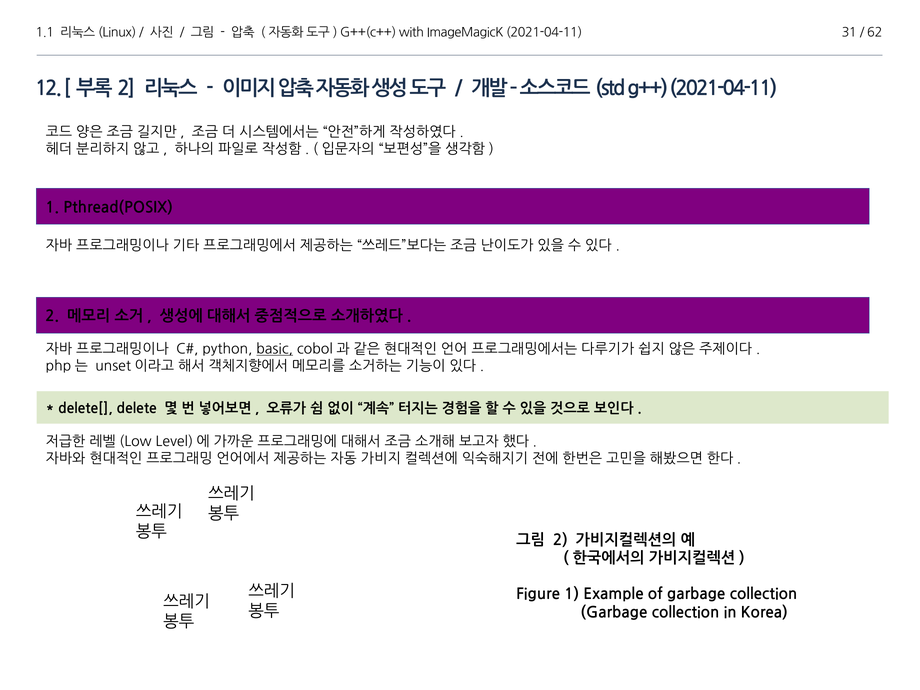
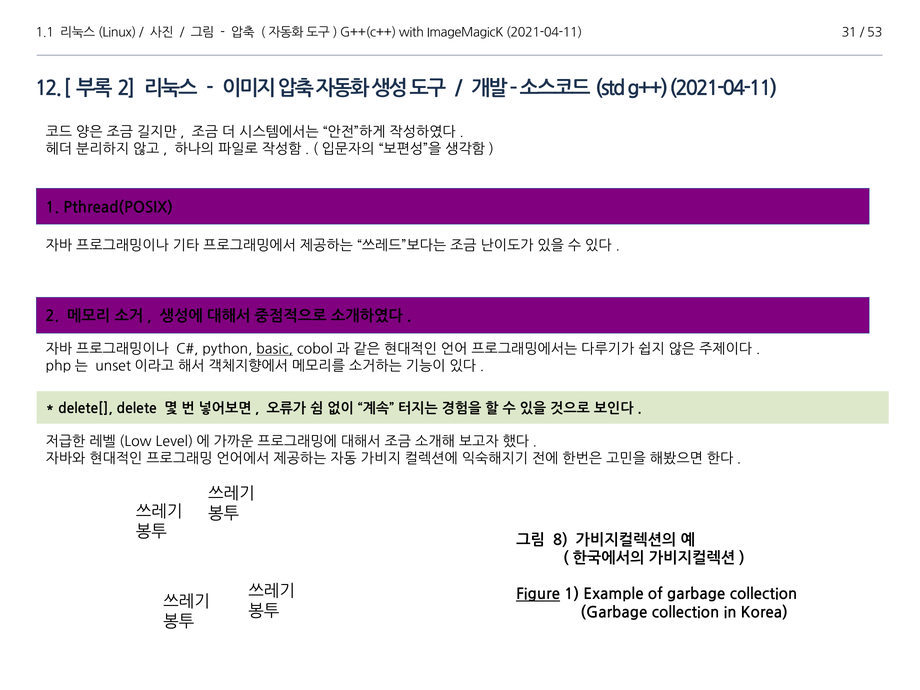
62: 62 -> 53
2 at (560, 540): 2 -> 8
Figure underline: none -> present
